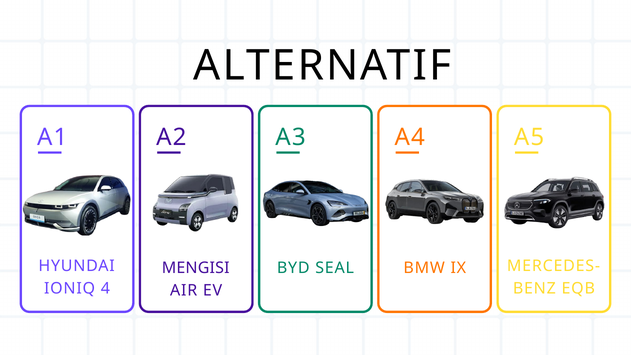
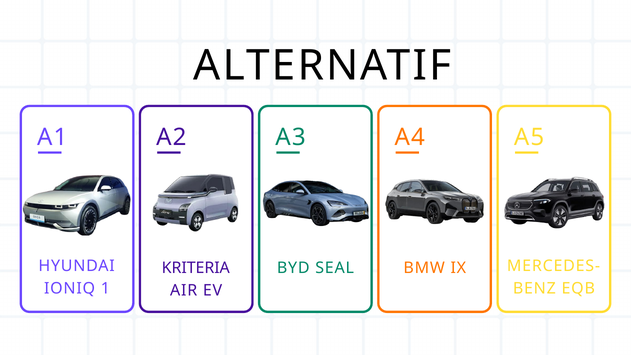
MENGISI: MENGISI -> KRITERIA
4: 4 -> 1
